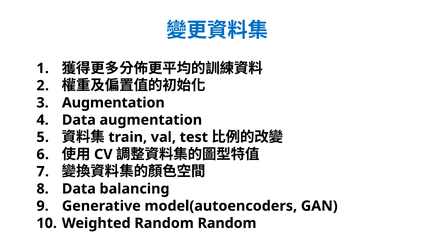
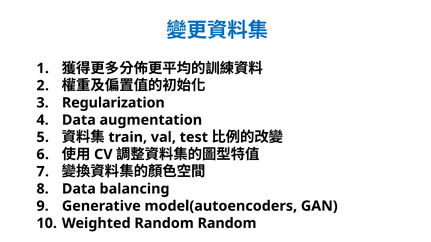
Augmentation at (113, 103): Augmentation -> Regularization
